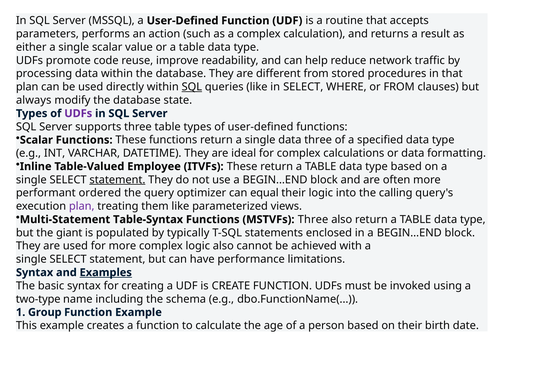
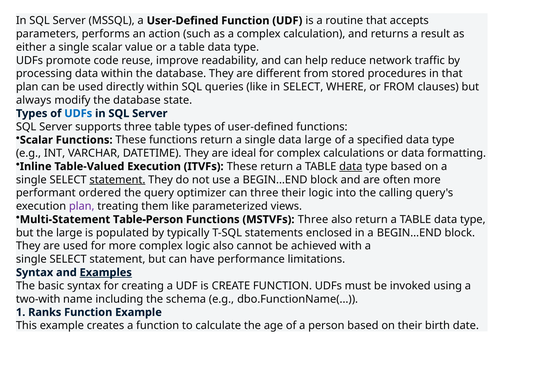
SQL at (192, 87) underline: present -> none
UDFs at (78, 113) colour: purple -> blue
data three: three -> large
Table-Valued Employee: Employee -> Execution
data at (351, 167) underline: none -> present
can equal: equal -> three
Table-Syntax: Table-Syntax -> Table-Person
the giant: giant -> large
two-type: two-type -> two-with
Group: Group -> Ranks
